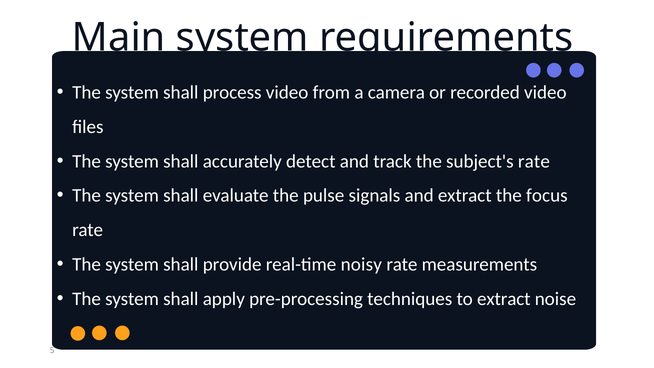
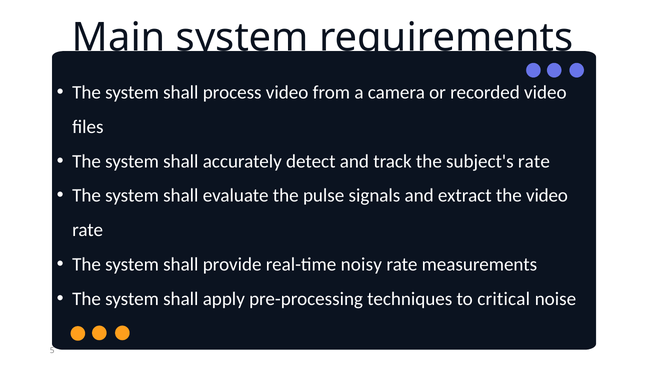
the focus: focus -> video
to extract: extract -> critical
